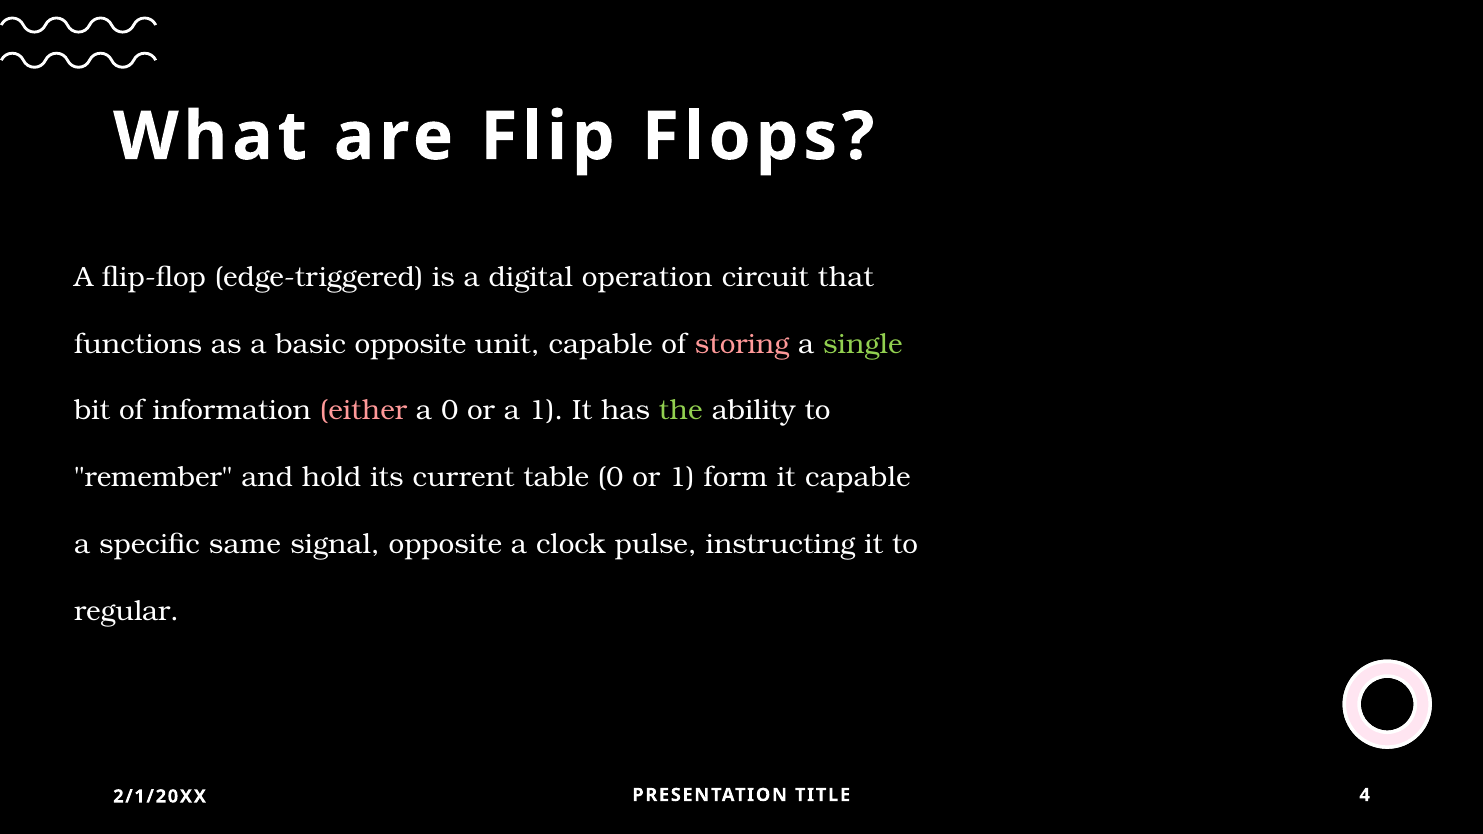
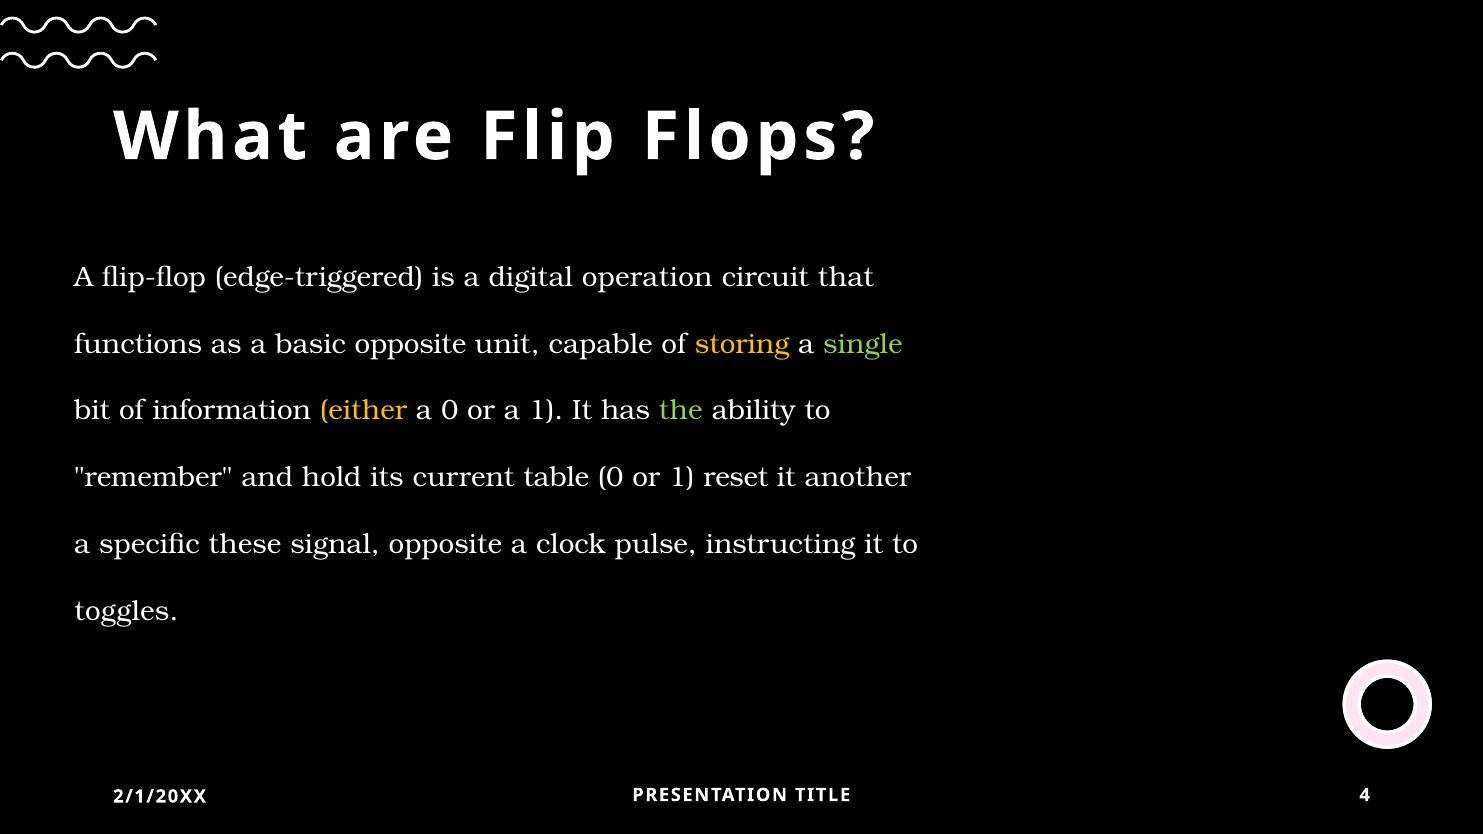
storing colour: pink -> yellow
either colour: pink -> yellow
form: form -> reset
it capable: capable -> another
same: same -> these
regular: regular -> toggles
